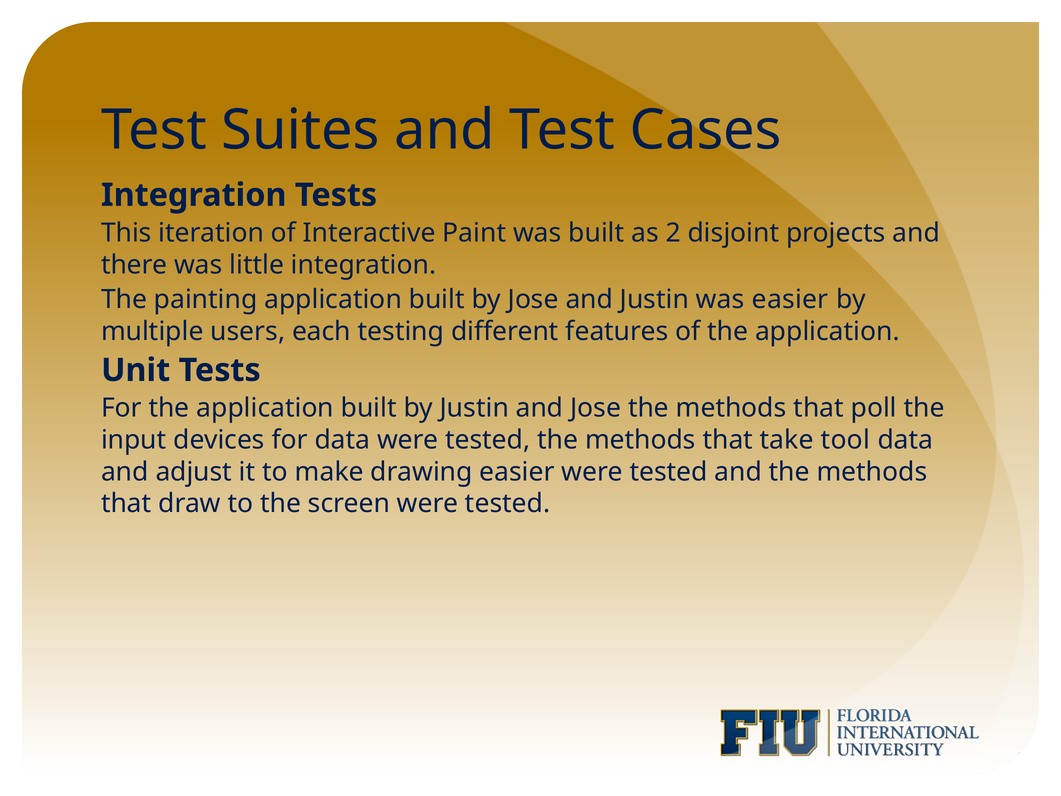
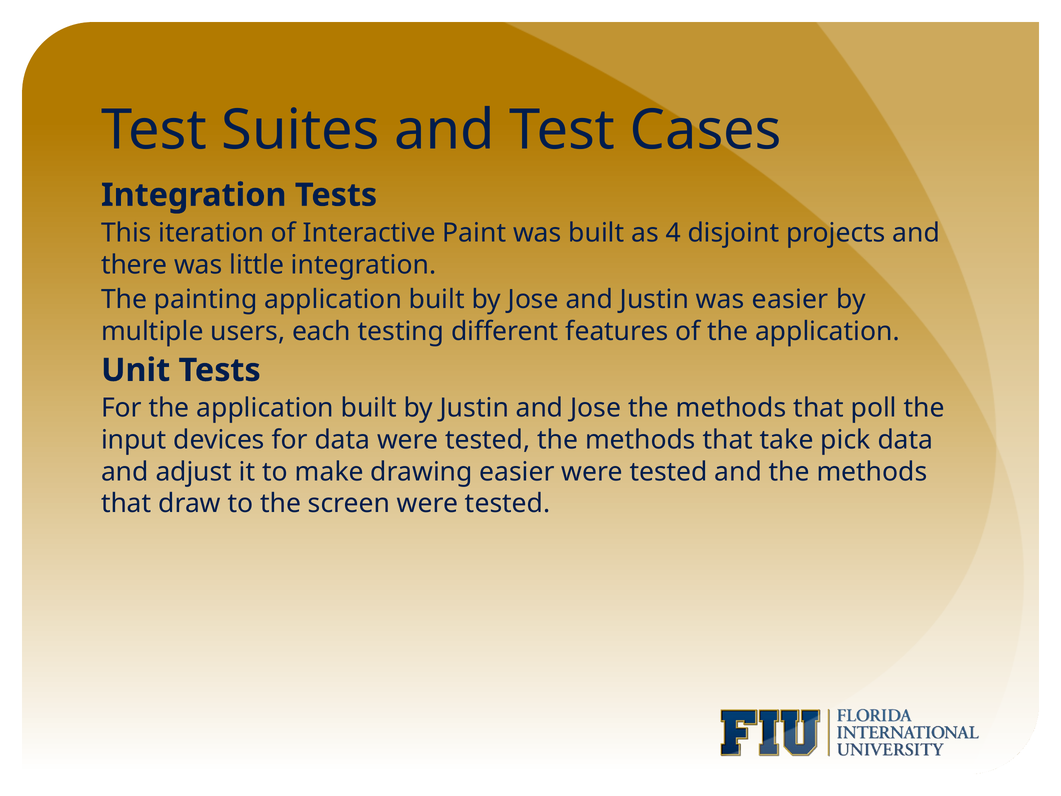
2: 2 -> 4
tool: tool -> pick
